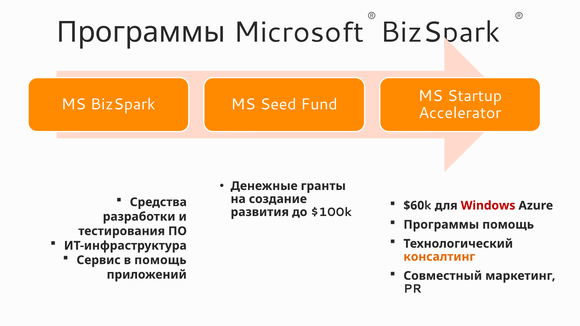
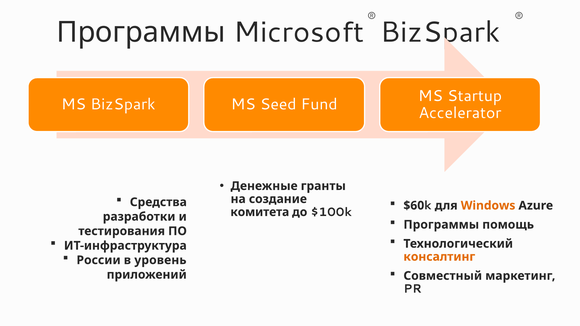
Windows colour: red -> orange
развития: развития -> комитета
Сервис: Сервис -> России
в помощь: помощь -> уровень
